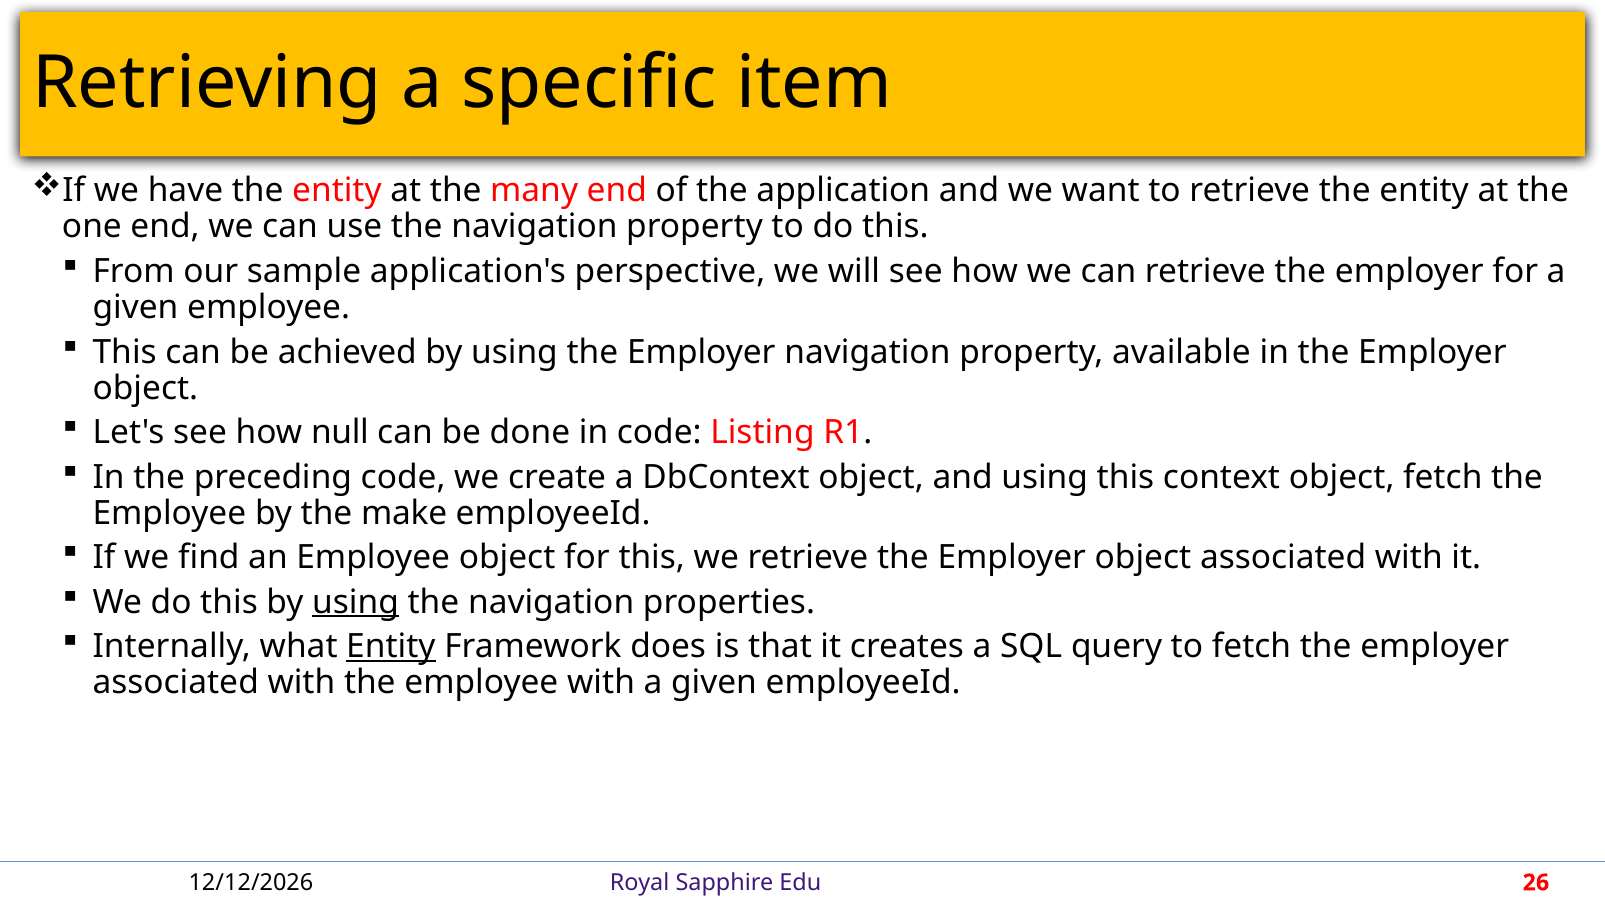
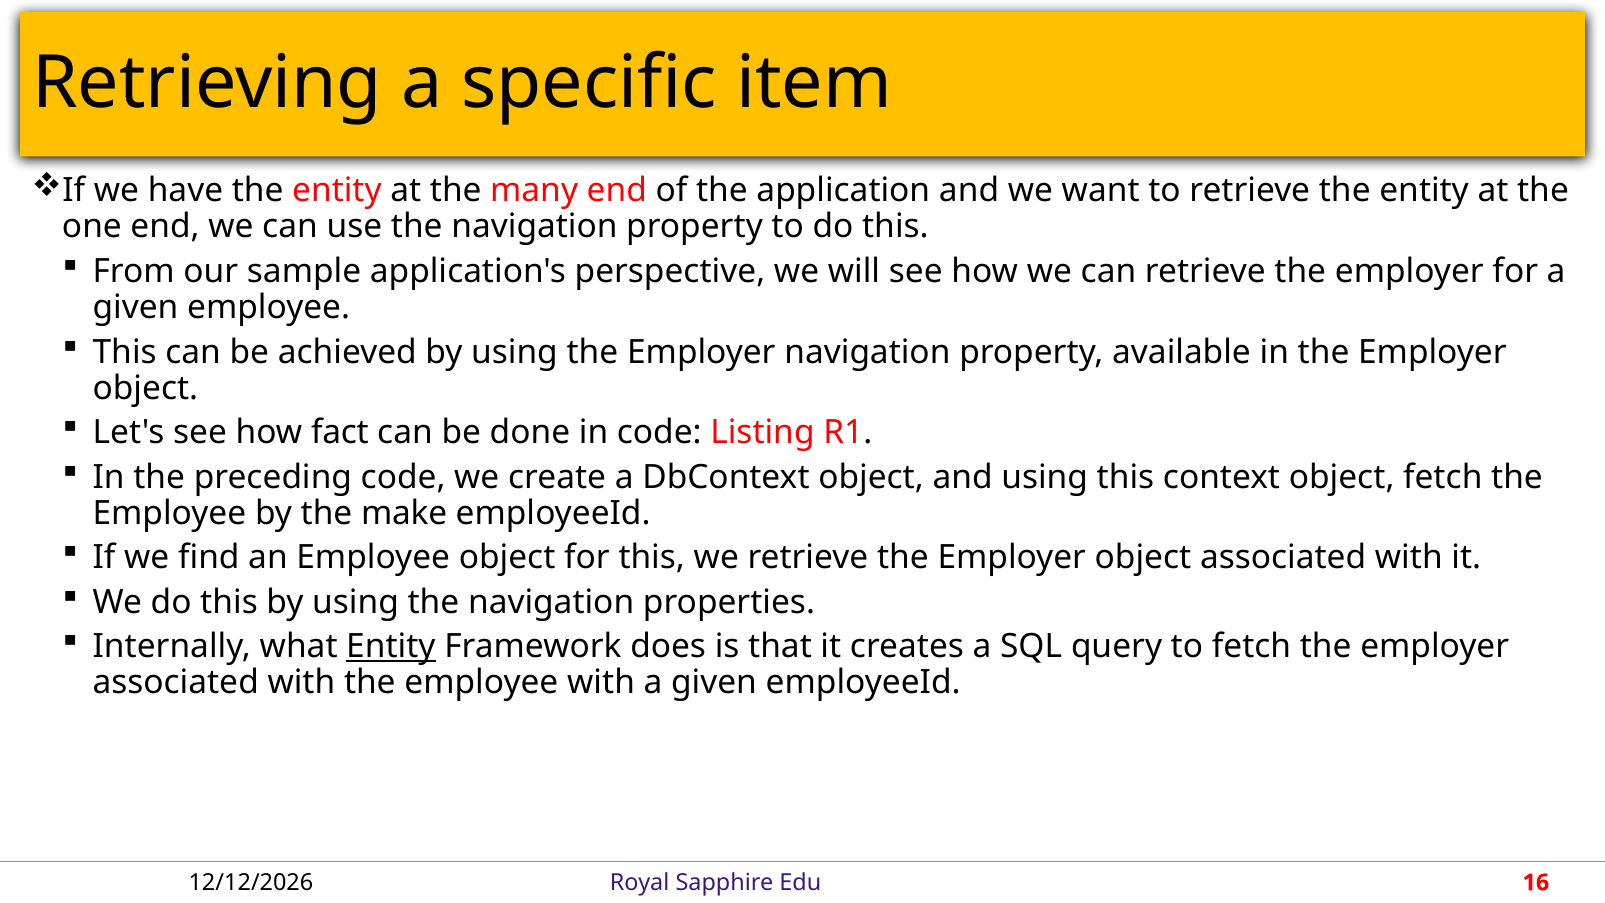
null: null -> fact
using at (356, 602) underline: present -> none
26: 26 -> 16
